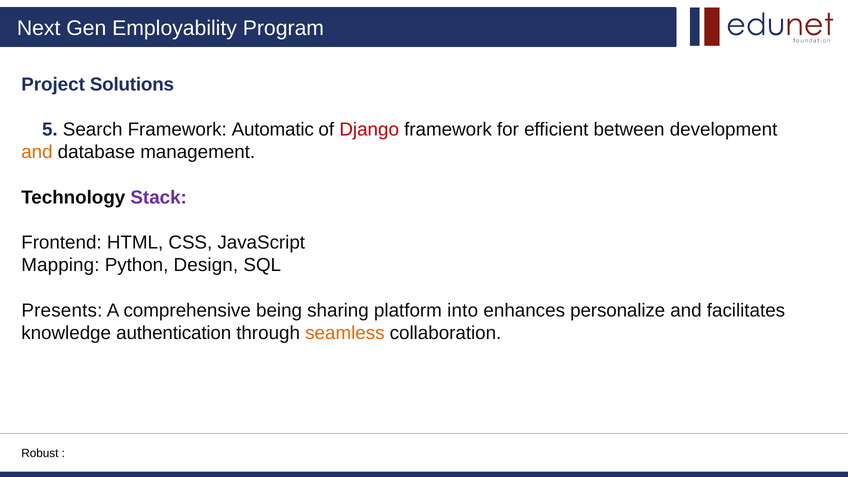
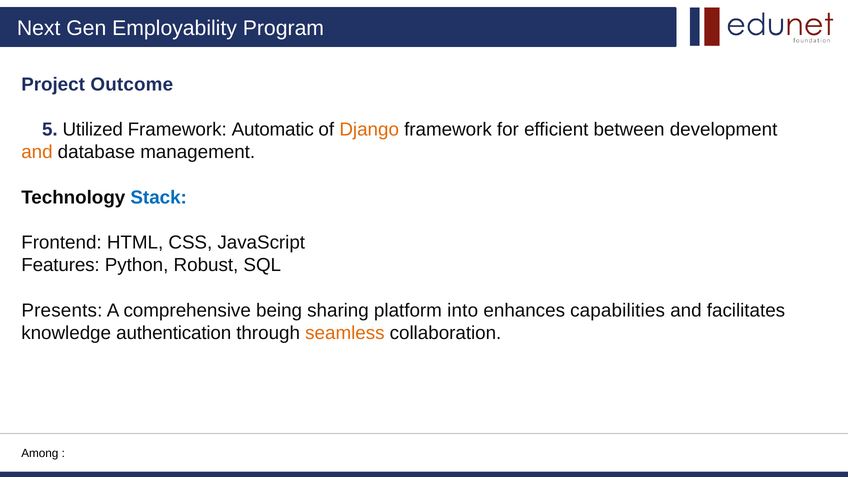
Solutions: Solutions -> Outcome
Search: Search -> Utilized
Django colour: red -> orange
Stack colour: purple -> blue
Mapping: Mapping -> Features
Design: Design -> Robust
personalize: personalize -> capabilities
Robust: Robust -> Among
